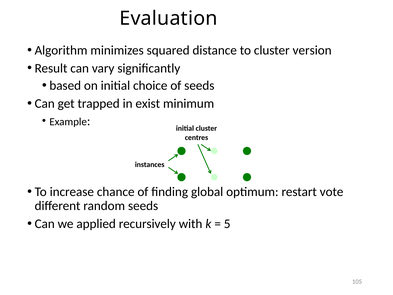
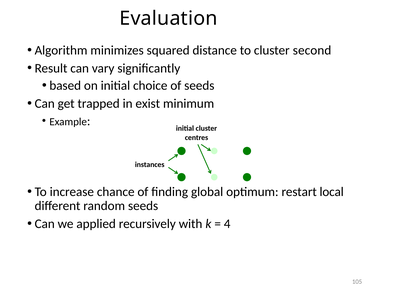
version: version -> second
vote: vote -> local
5: 5 -> 4
